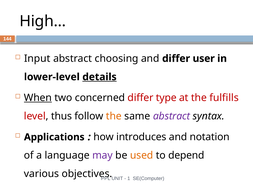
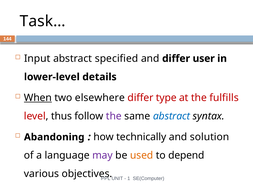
High…: High… -> Task…
choosing: choosing -> specified
details underline: present -> none
concerned: concerned -> elsewhere
the at (114, 116) colour: orange -> purple
abstract at (172, 116) colour: purple -> blue
Applications: Applications -> Abandoning
introduces: introduces -> technically
notation: notation -> solution
